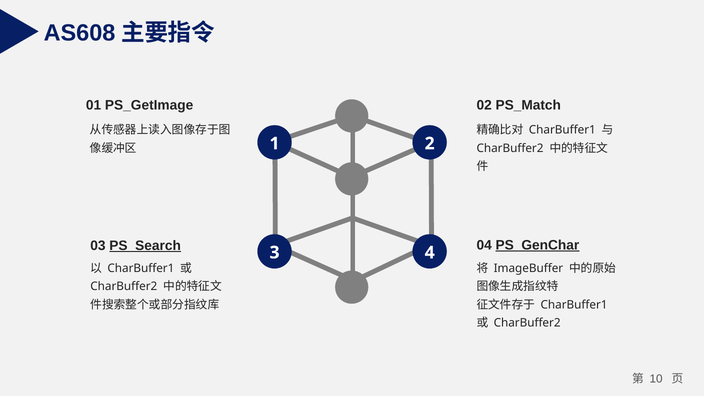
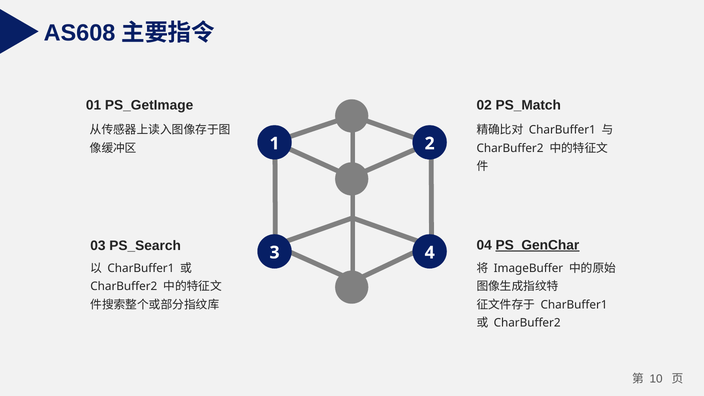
PS_Search underline: present -> none
